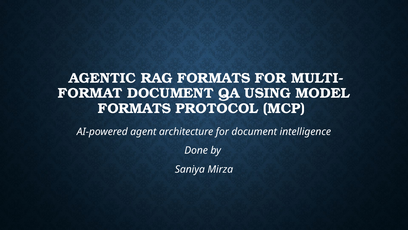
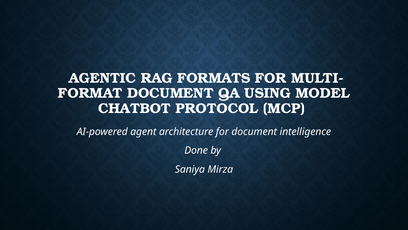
FORMATS at (135, 108): FORMATS -> CHATBOT
